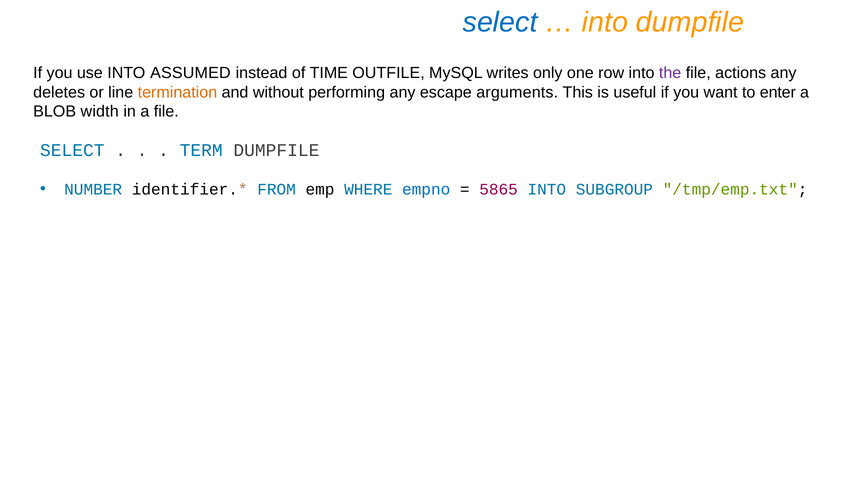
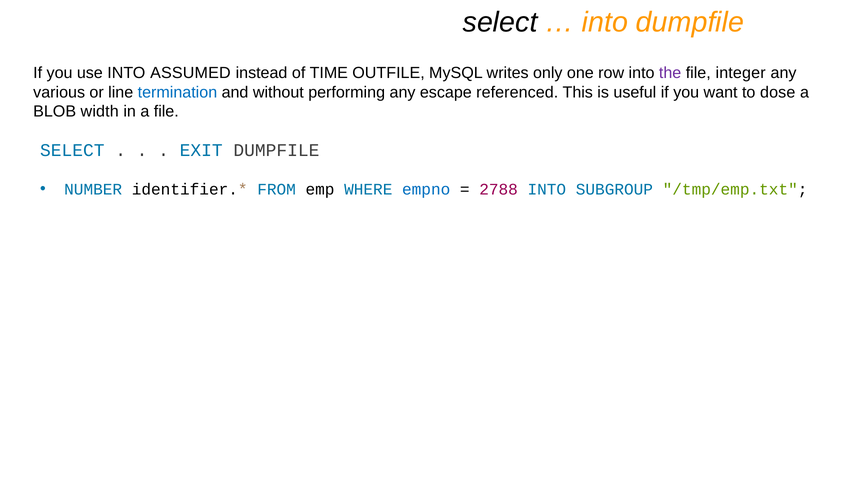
select at (500, 22) colour: blue -> black
actions: actions -> integer
deletes: deletes -> various
termination colour: orange -> blue
arguments: arguments -> referenced
enter: enter -> dose
TERM: TERM -> EXIT
5865: 5865 -> 2788
